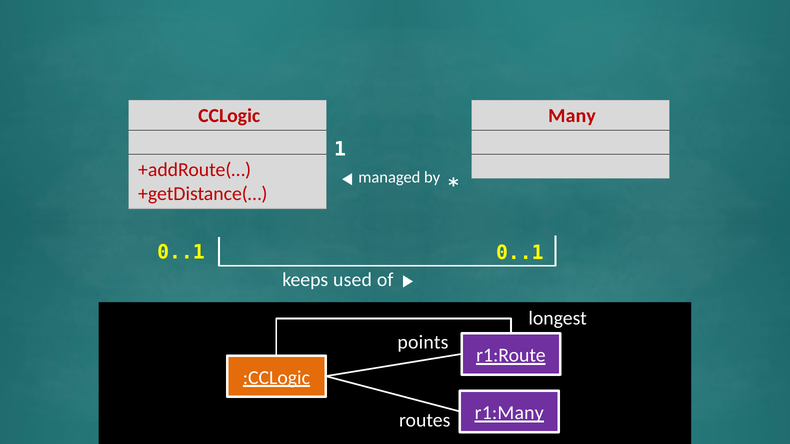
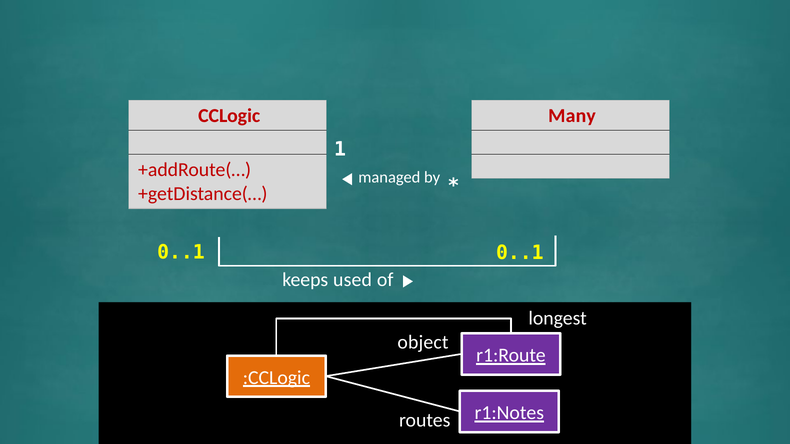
points: points -> object
r1:Many: r1:Many -> r1:Notes
